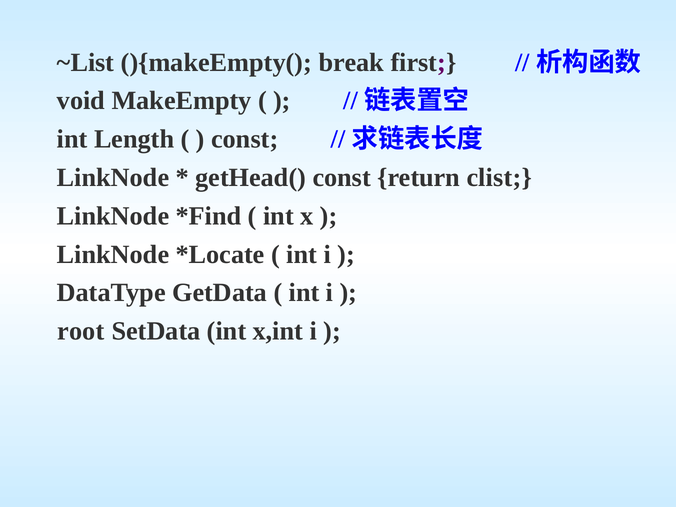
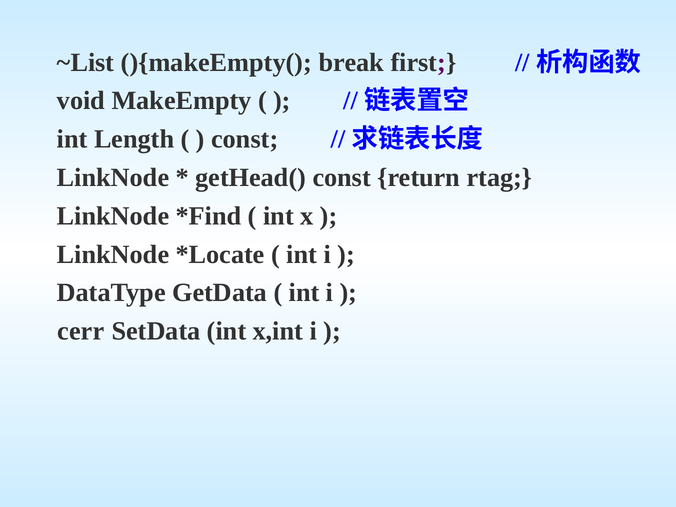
clist: clist -> rtag
root: root -> cerr
